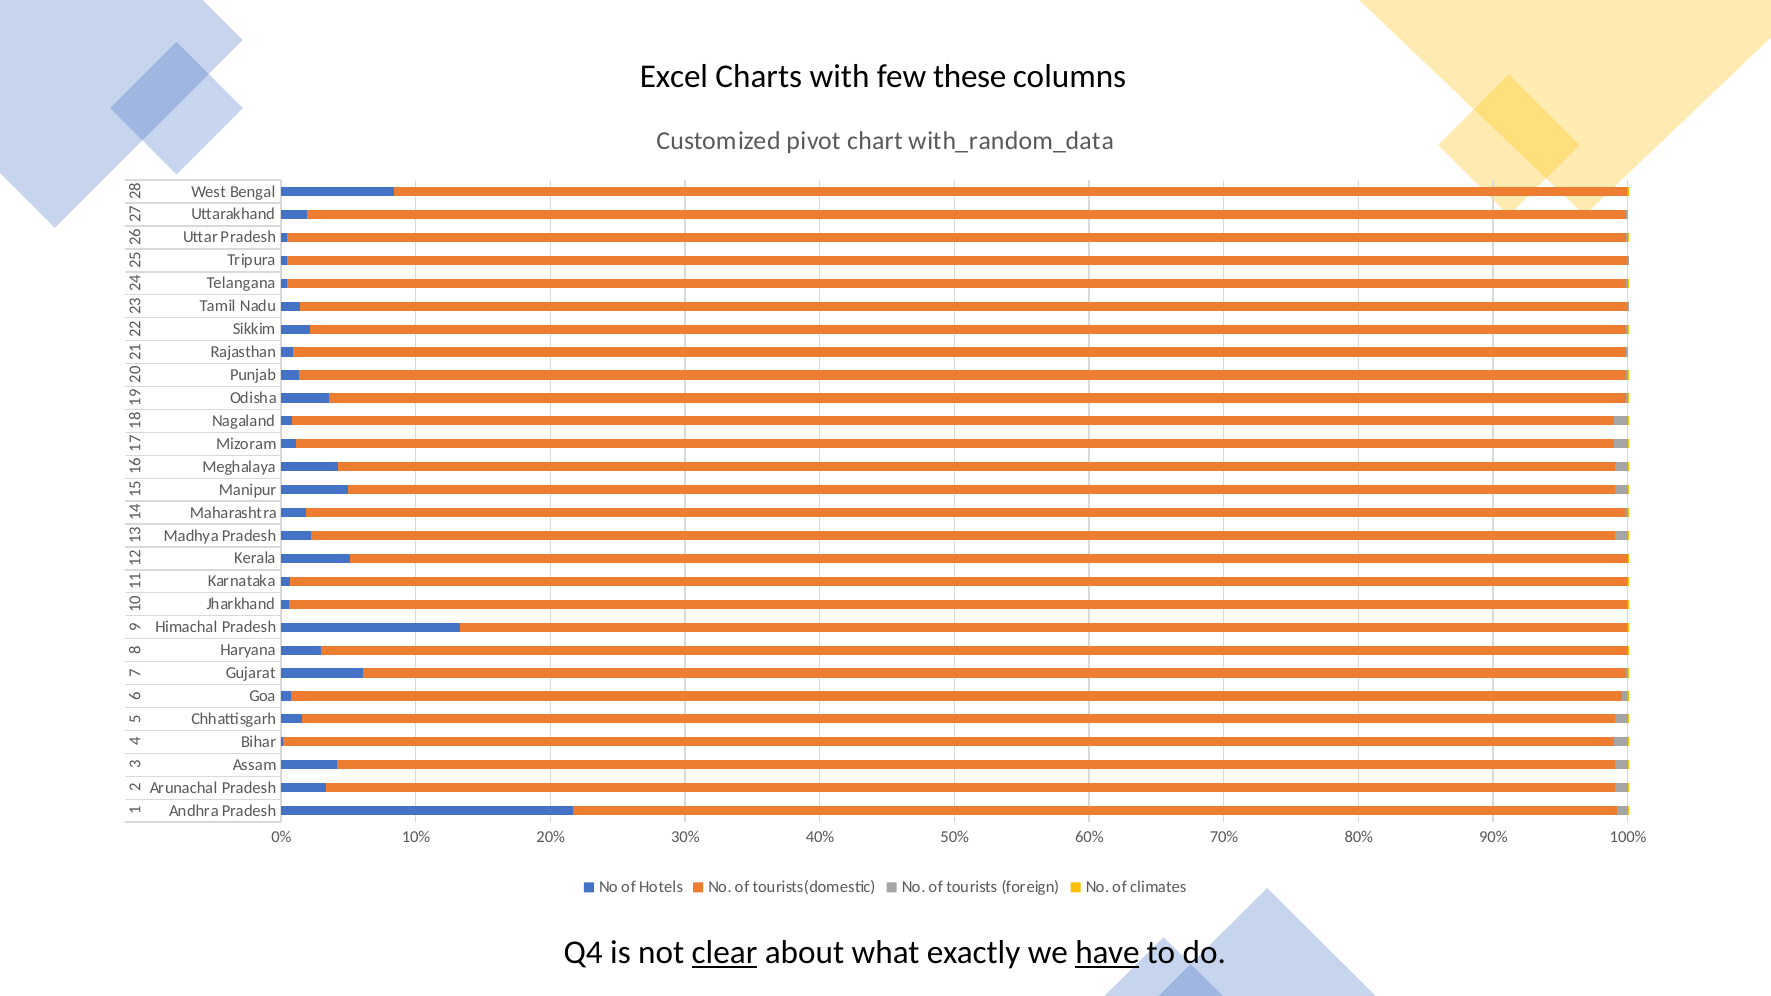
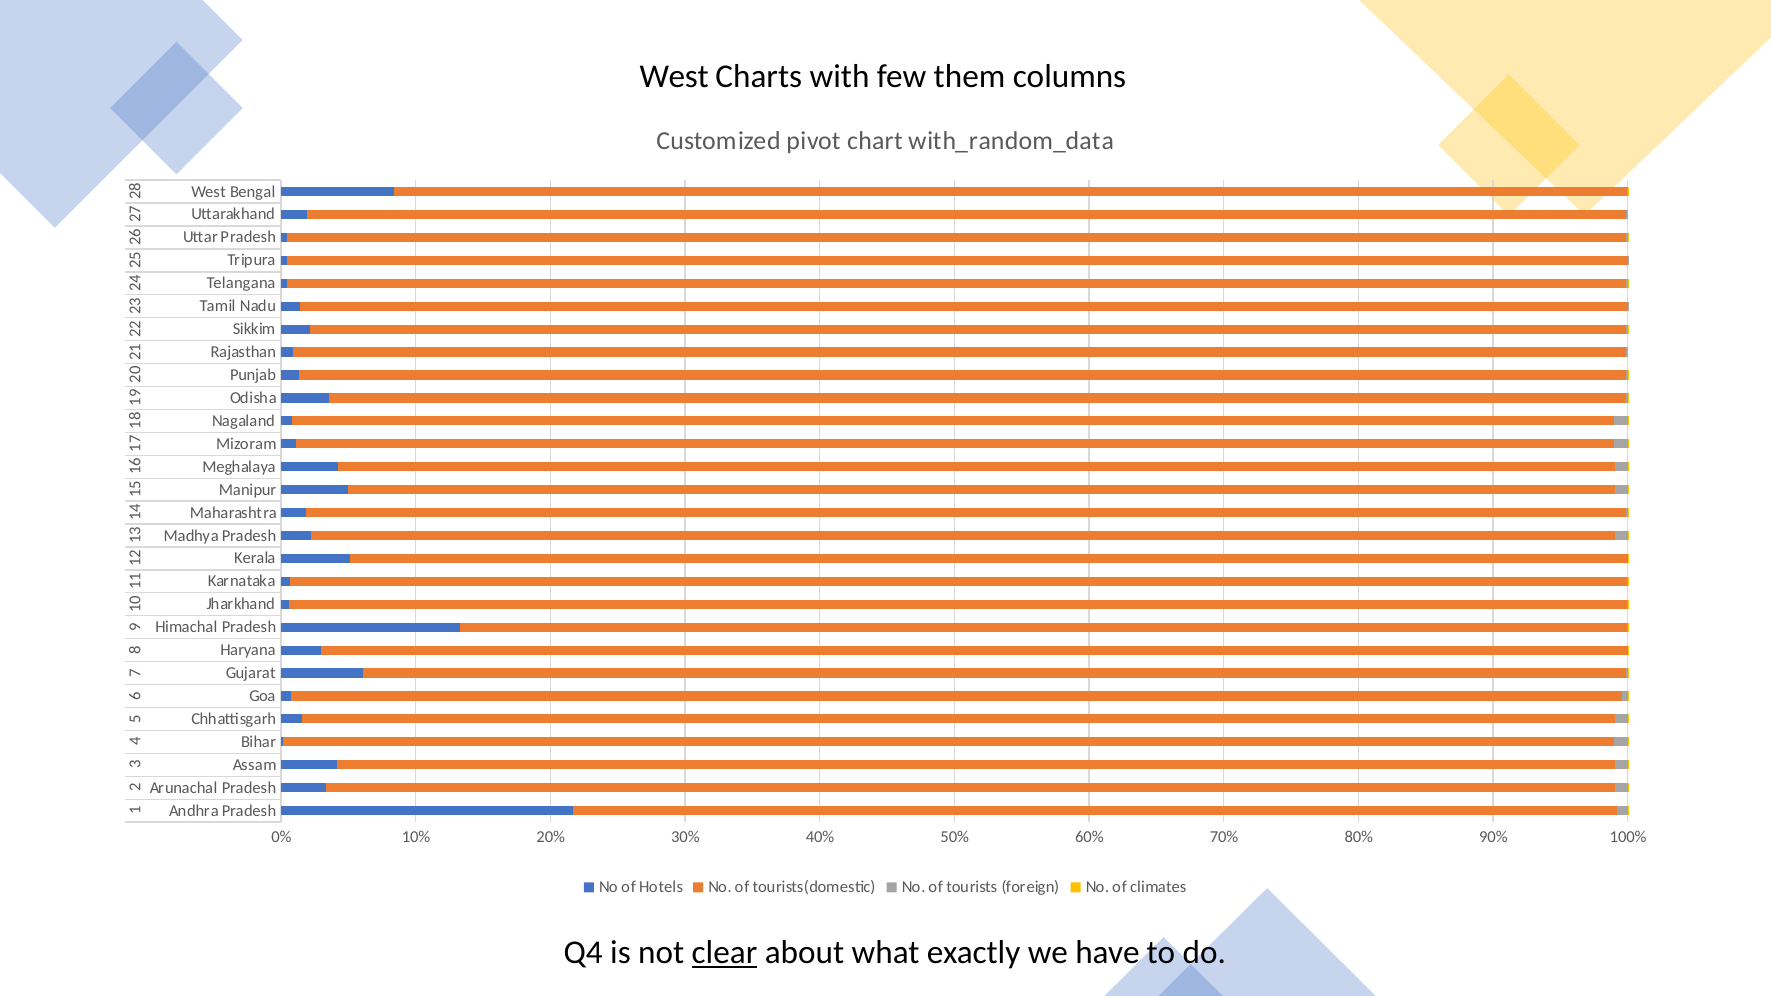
Excel at (674, 77): Excel -> West
these: these -> them
have underline: present -> none
